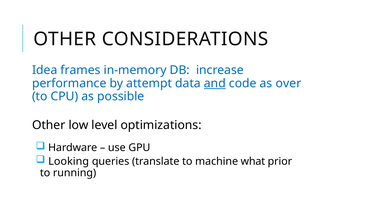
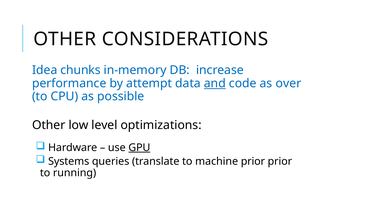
frames: frames -> chunks
GPU underline: none -> present
Looking: Looking -> Systems
machine what: what -> prior
